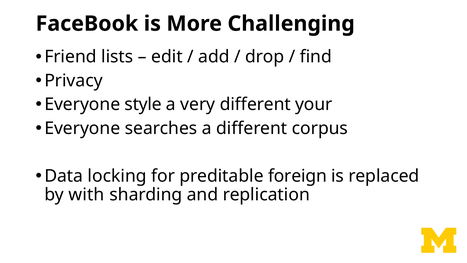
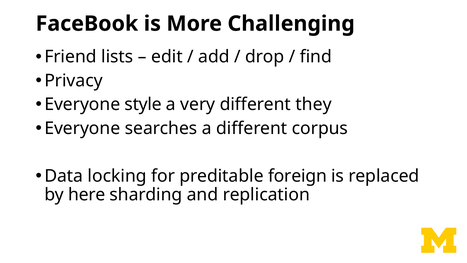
your: your -> they
with: with -> here
